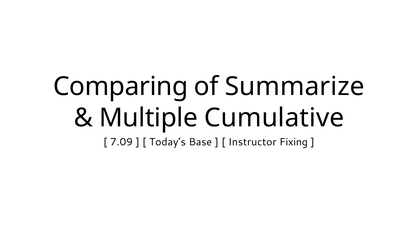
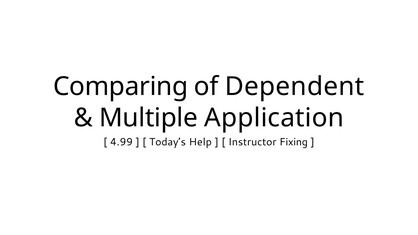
Summarize: Summarize -> Dependent
Cumulative: Cumulative -> Application
7.09: 7.09 -> 4.99
Base: Base -> Help
